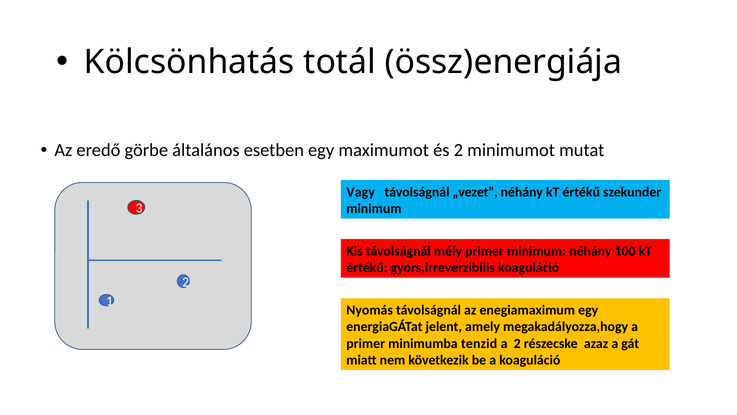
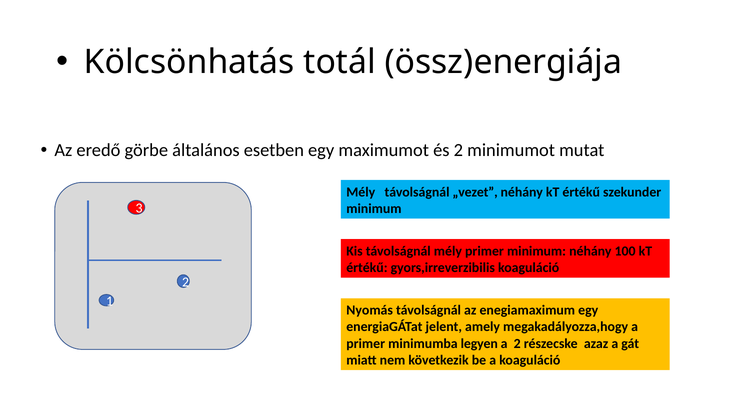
Vagy at (361, 192): Vagy -> Mély
tenzid: tenzid -> legyen
